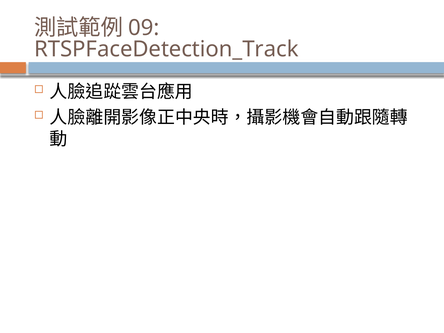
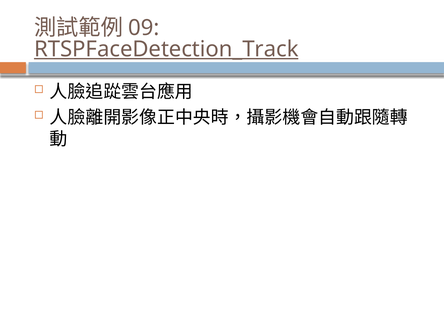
RTSPFaceDetection_Track underline: none -> present
